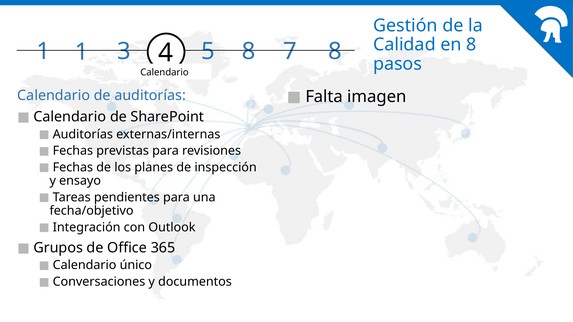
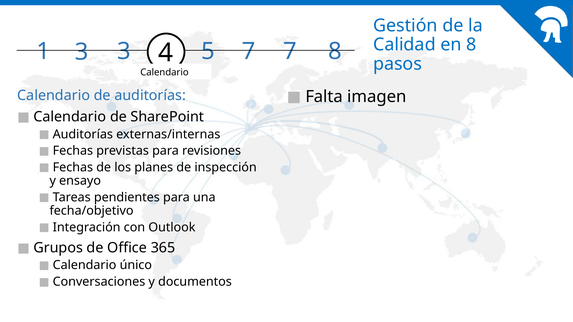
1 1: 1 -> 3
8 at (249, 51): 8 -> 7
